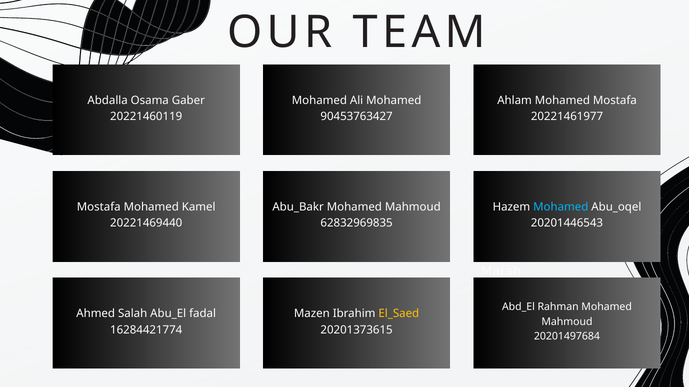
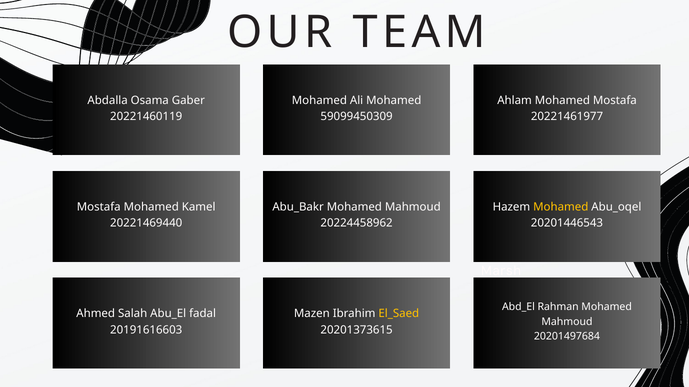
90453763427: 90453763427 -> 59099450309
Mohamed at (561, 207) colour: light blue -> yellow
62832969835: 62832969835 -> 20224458962
16284421774: 16284421774 -> 20191616603
